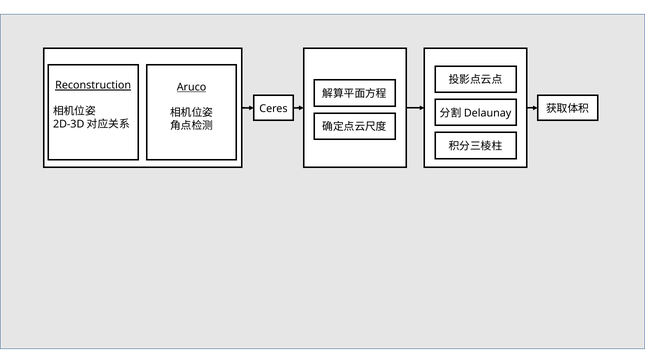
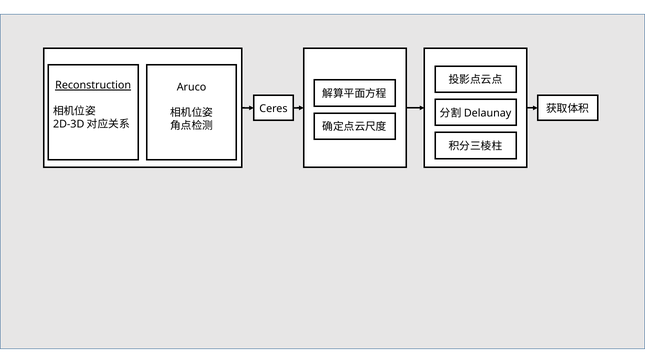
Aruco underline: present -> none
